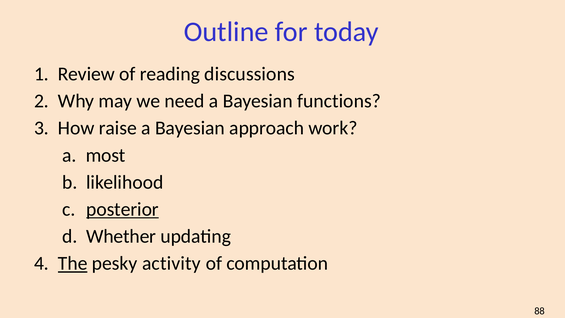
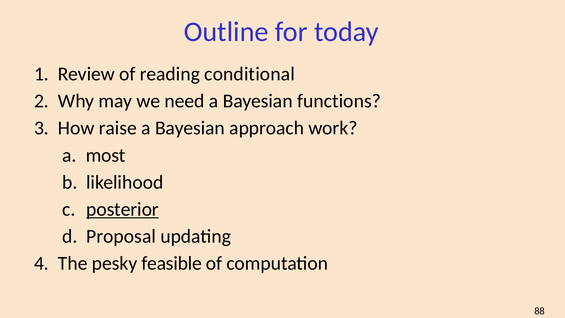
discussions: discussions -> conditional
Whether: Whether -> Proposal
The underline: present -> none
activity: activity -> feasible
